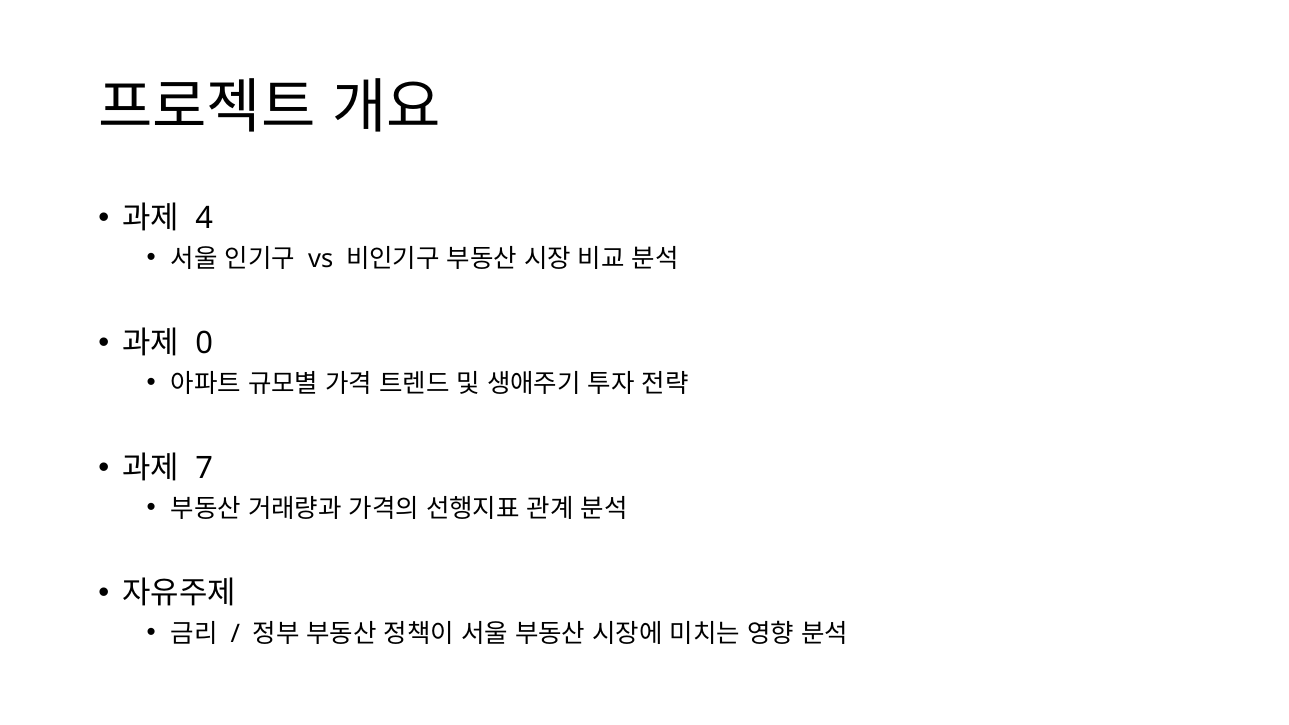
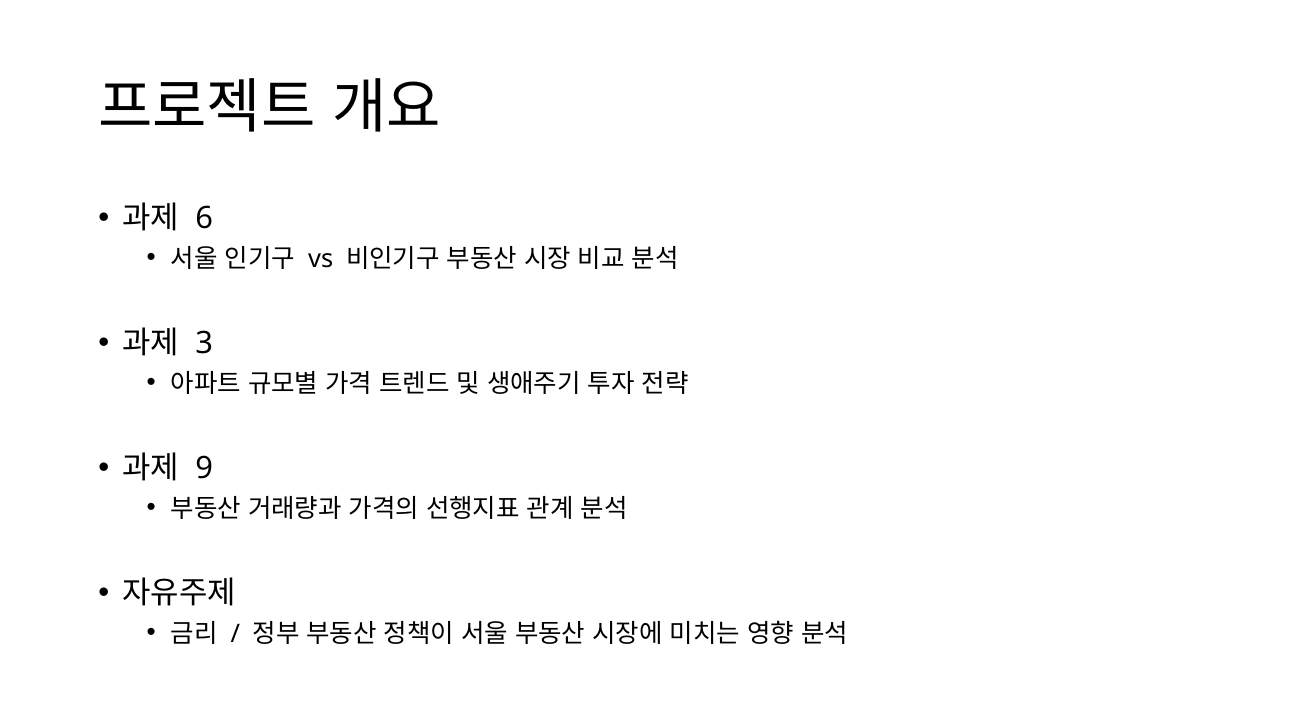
4: 4 -> 6
0: 0 -> 3
7: 7 -> 9
